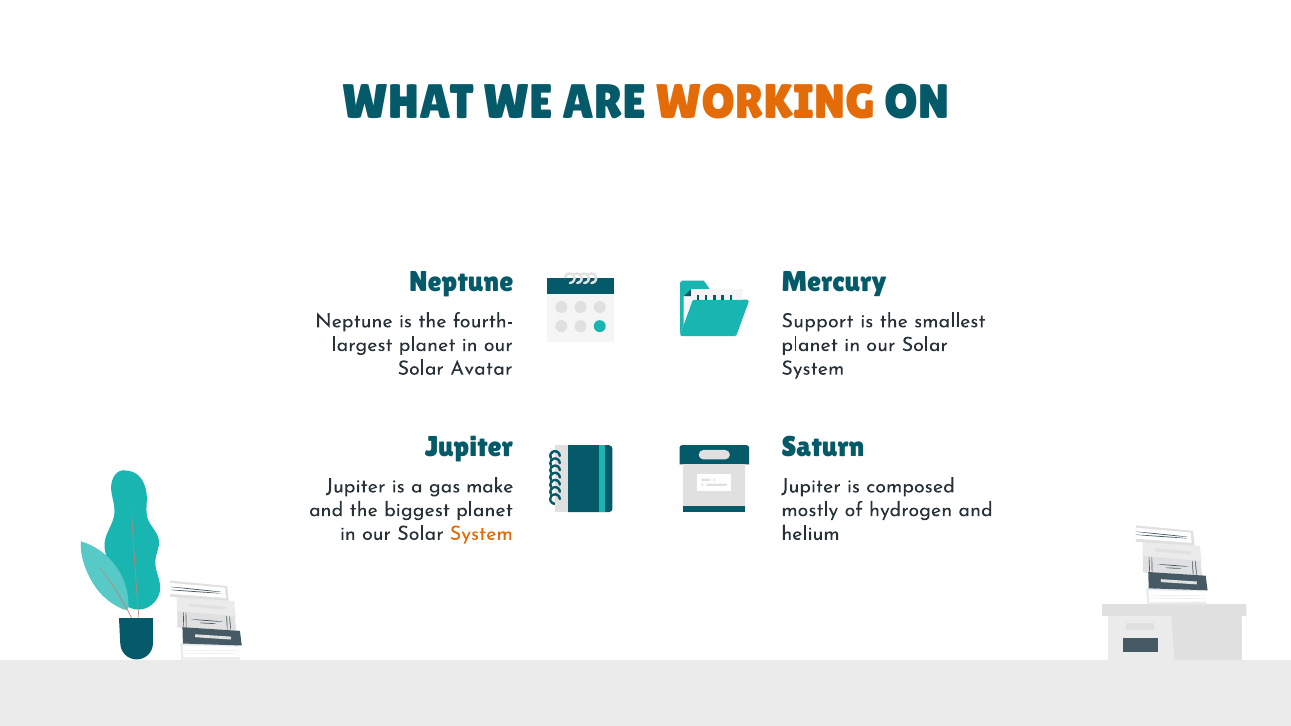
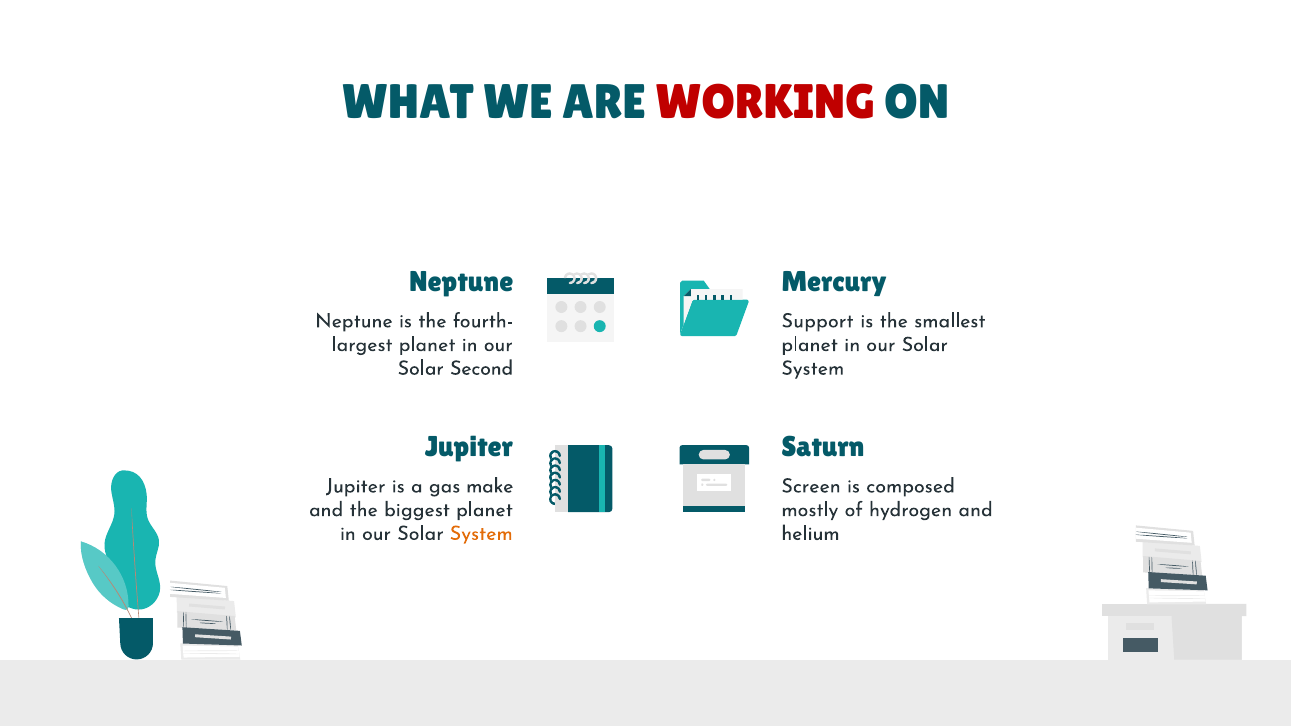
WORKING colour: orange -> red
Avatar: Avatar -> Second
Jupiter at (811, 486): Jupiter -> Screen
